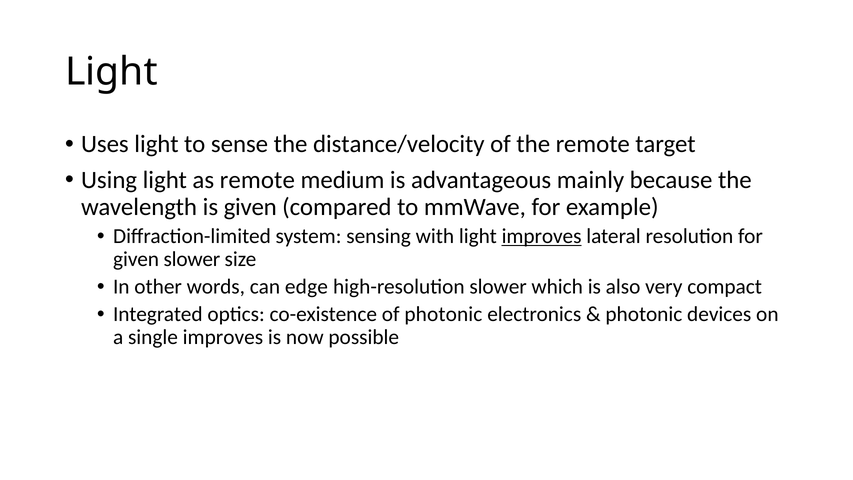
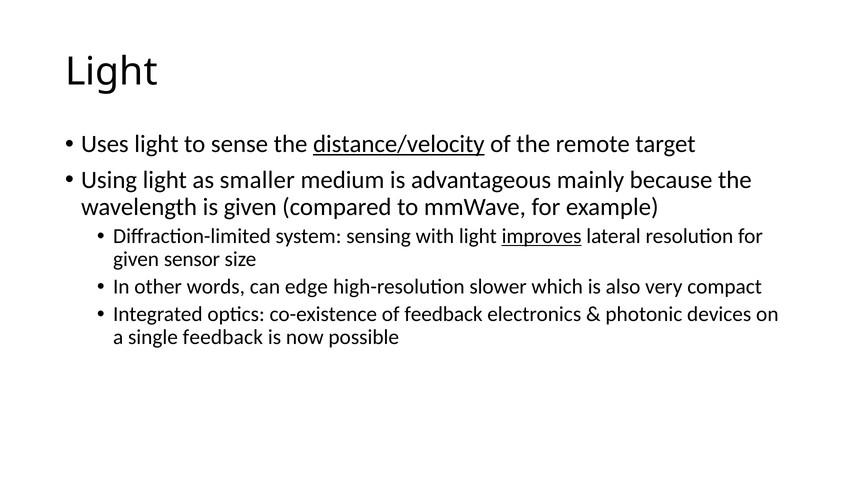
distance/velocity underline: none -> present
as remote: remote -> smaller
given slower: slower -> sensor
of photonic: photonic -> feedback
single improves: improves -> feedback
